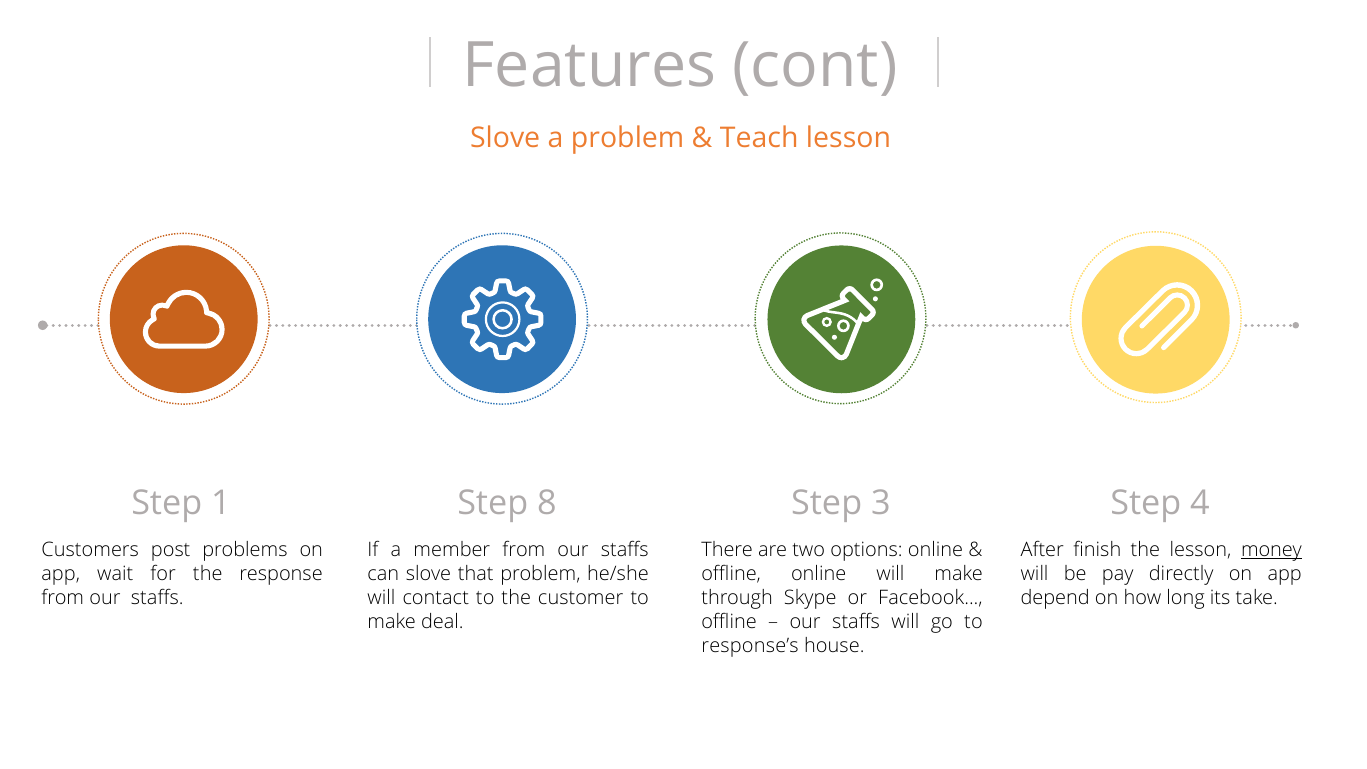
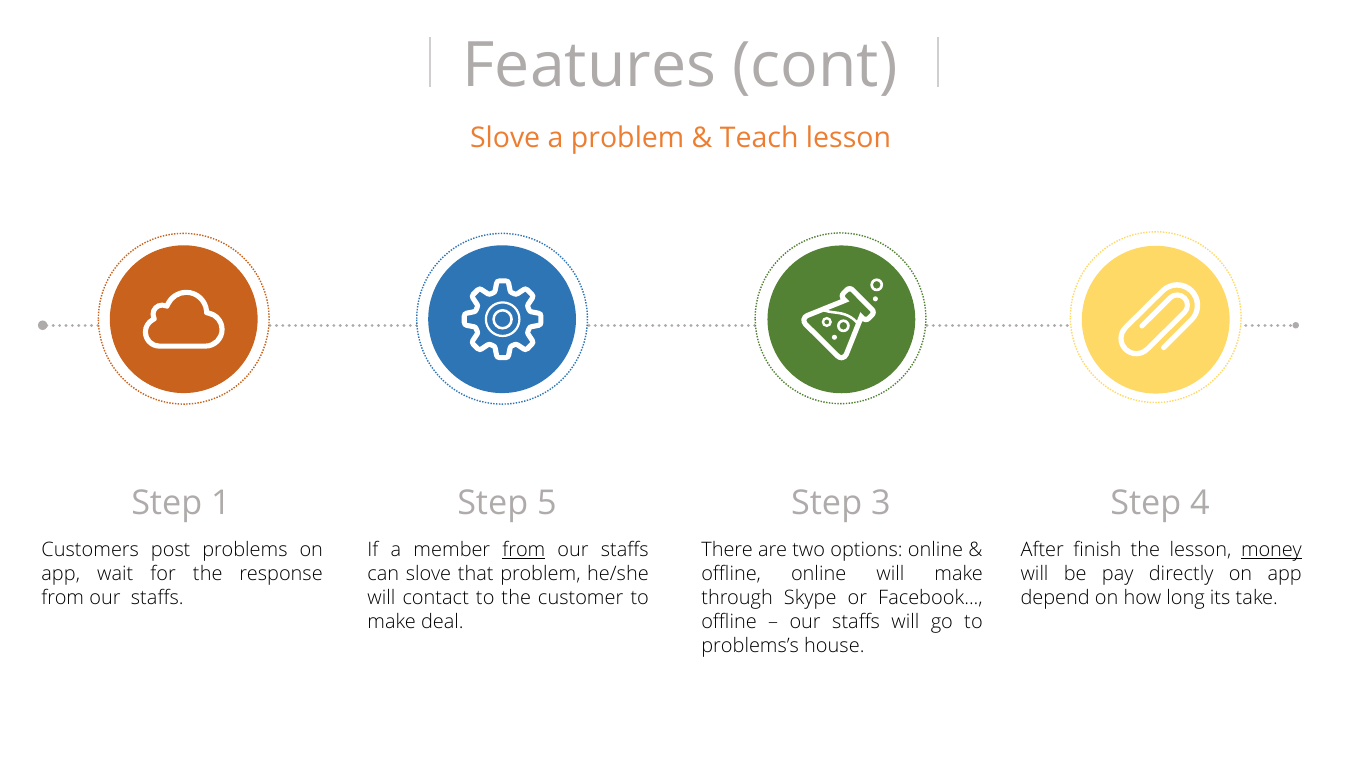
8: 8 -> 5
from at (524, 550) underline: none -> present
response’s: response’s -> problems’s
